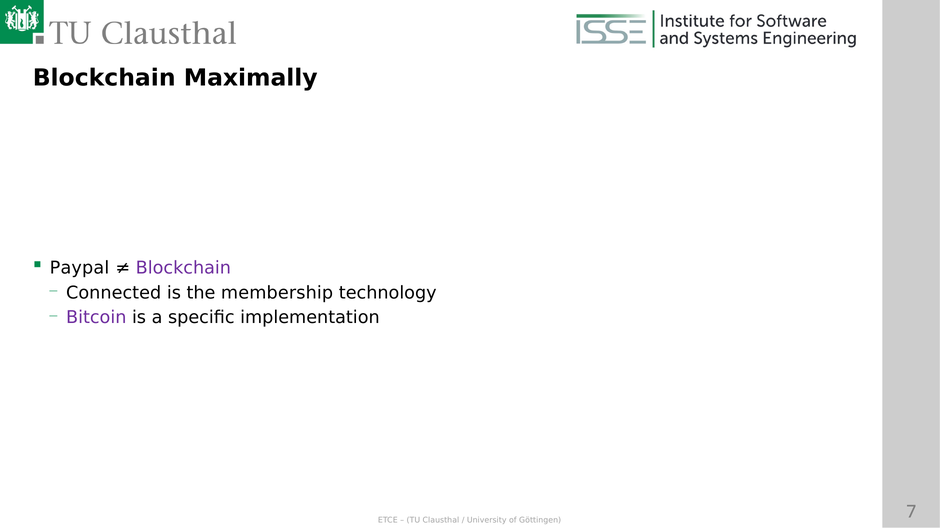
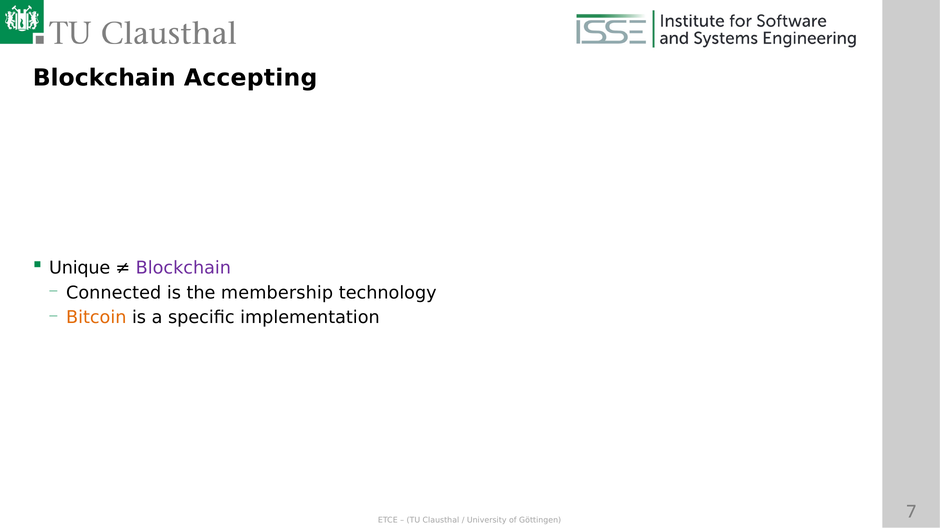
Maximally: Maximally -> Accepting
Paypal: Paypal -> Unique
Bitcoin colour: purple -> orange
